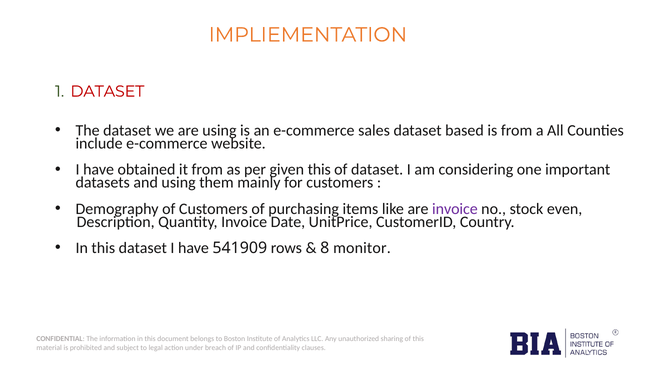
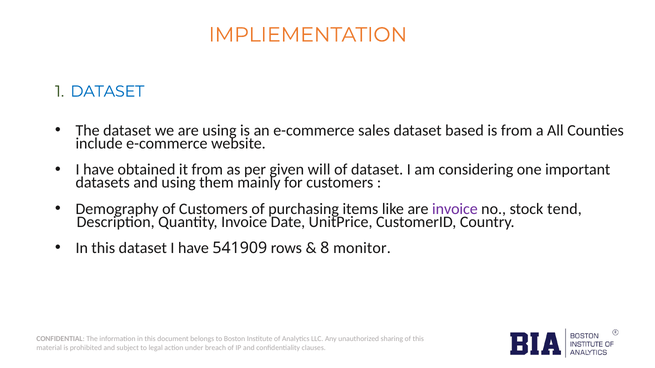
DATASET at (107, 91) colour: red -> blue
given this: this -> will
even: even -> tend
